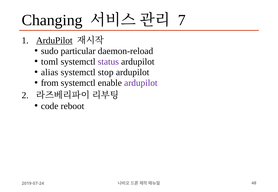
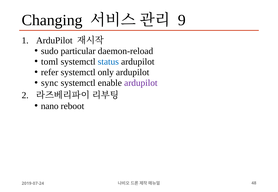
7: 7 -> 9
ArduPilot at (54, 41) underline: present -> none
status colour: purple -> blue
alias: alias -> refer
stop: stop -> only
from: from -> sync
code: code -> nano
